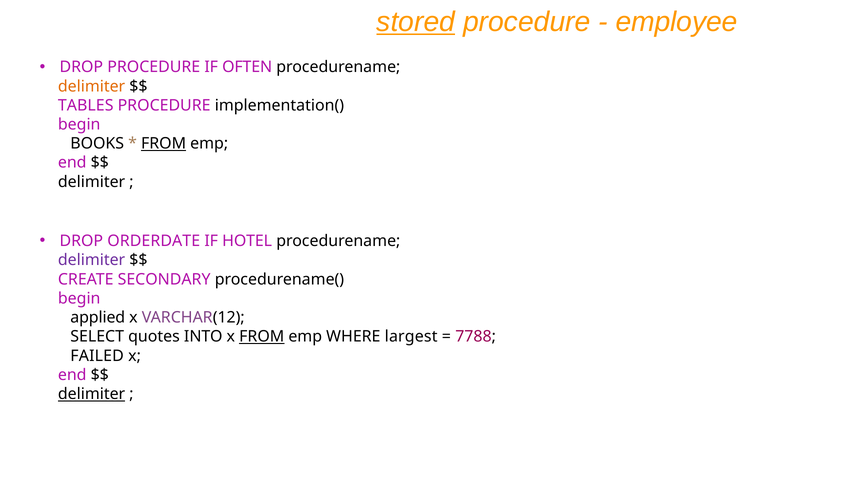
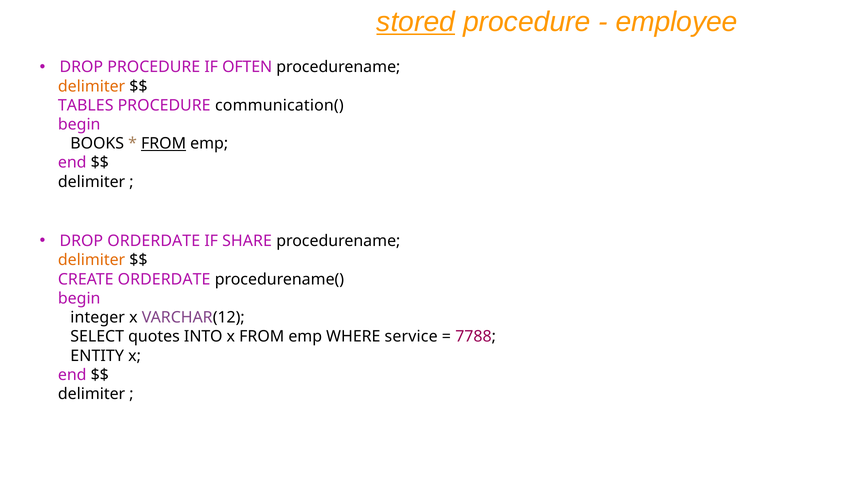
implementation(: implementation( -> communication(
HOTEL: HOTEL -> SHARE
delimiter at (92, 260) colour: purple -> orange
CREATE SECONDARY: SECONDARY -> ORDERDATE
applied: applied -> integer
FROM at (262, 337) underline: present -> none
largest: largest -> service
FAILED: FAILED -> ENTITY
delimiter at (92, 394) underline: present -> none
